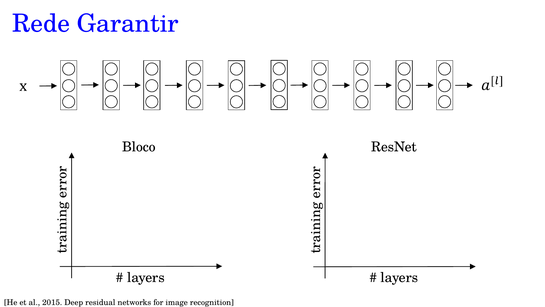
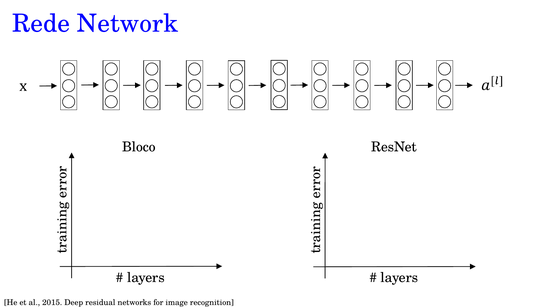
Garantir: Garantir -> Network
